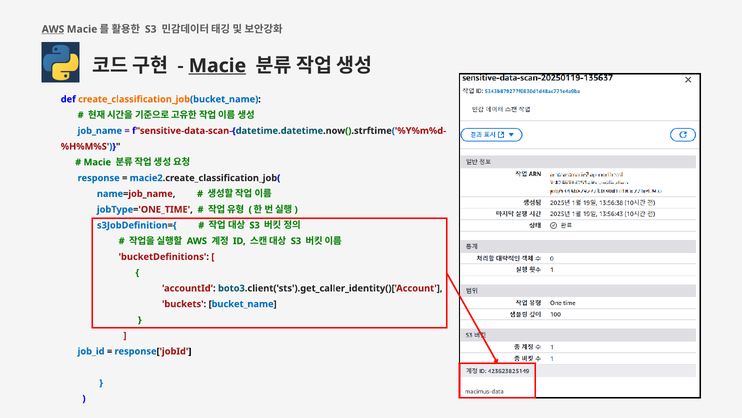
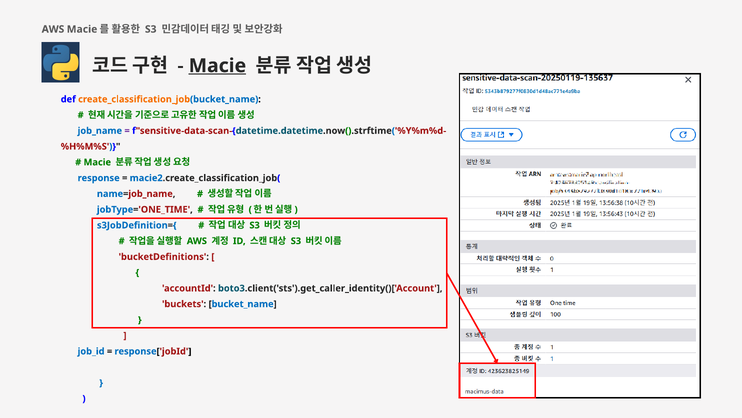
AWS at (53, 29) underline: present -> none
